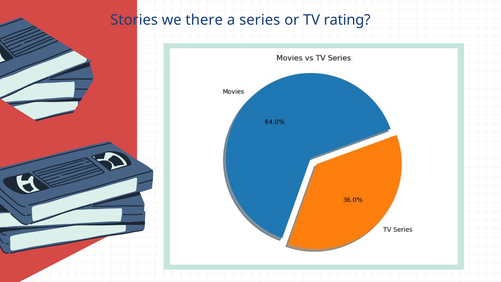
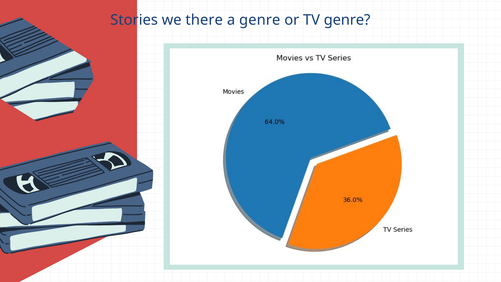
a series: series -> genre
TV rating: rating -> genre
